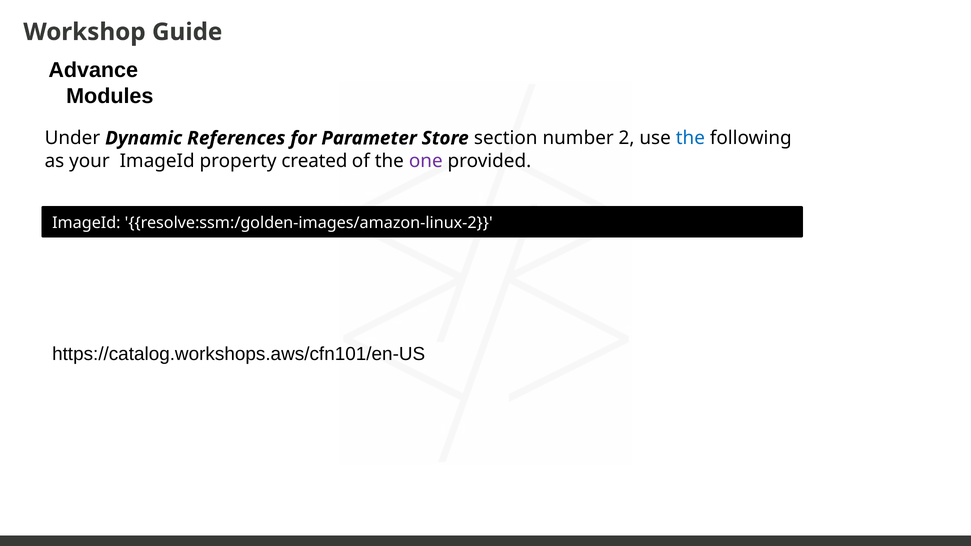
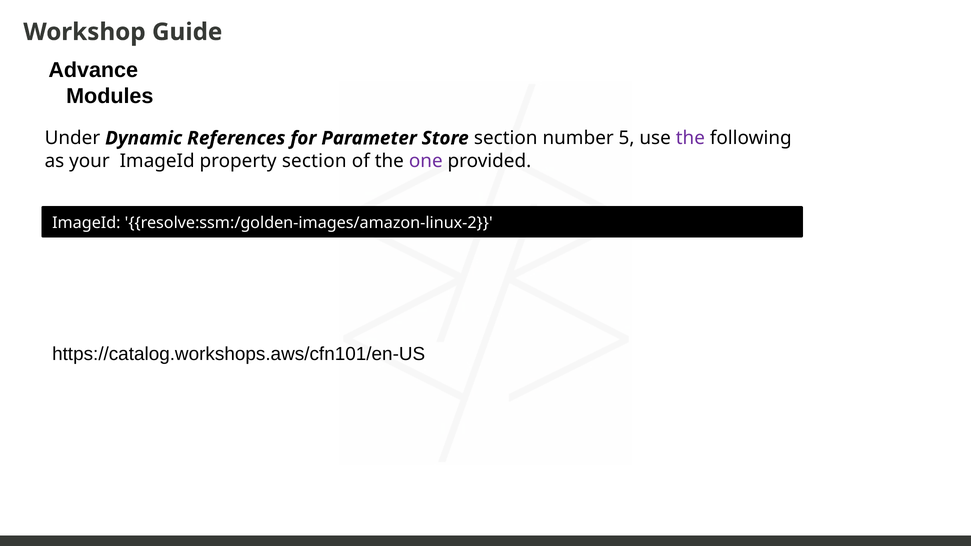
2: 2 -> 5
the at (690, 138) colour: blue -> purple
property created: created -> section
